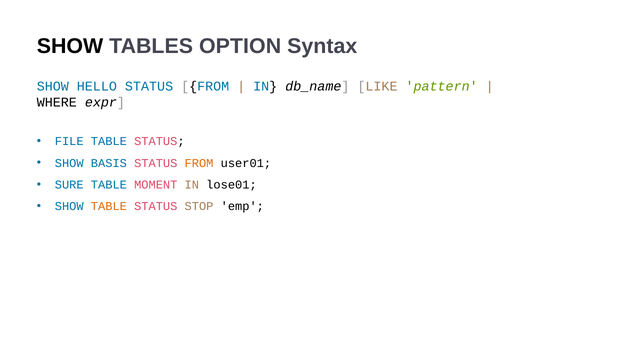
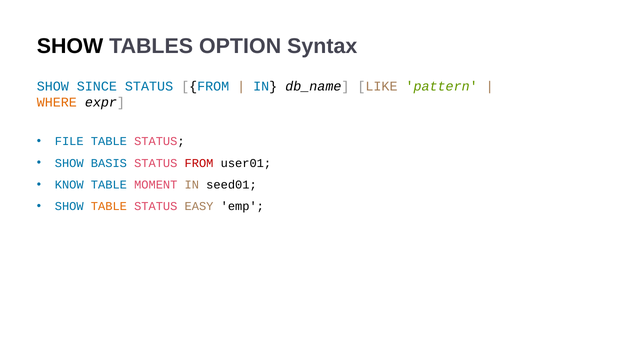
HELLO: HELLO -> SINCE
WHERE colour: black -> orange
FROM at (199, 163) colour: orange -> red
SURE: SURE -> KNOW
lose01: lose01 -> seed01
STOP: STOP -> EASY
